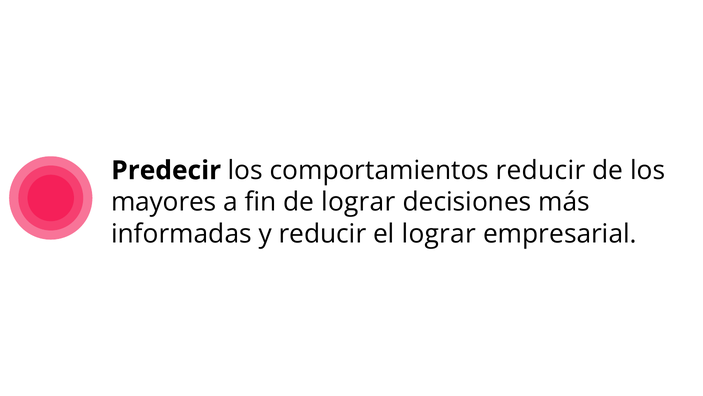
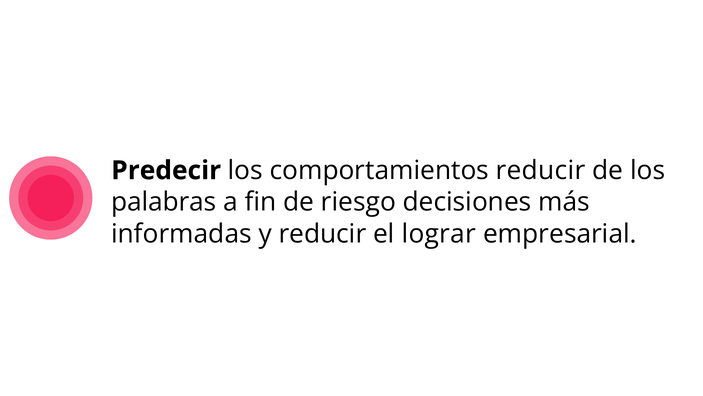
mayores: mayores -> palabras
de lograr: lograr -> riesgo
